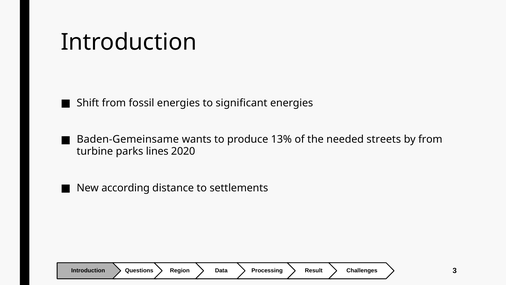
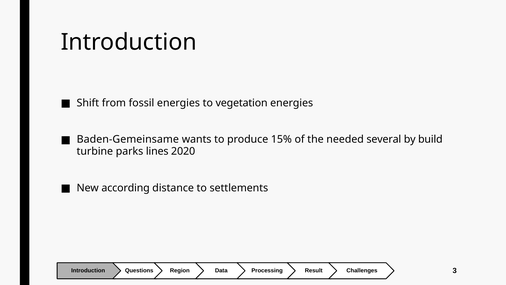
significant: significant -> vegetation
13%: 13% -> 15%
streets: streets -> several
by from: from -> build
